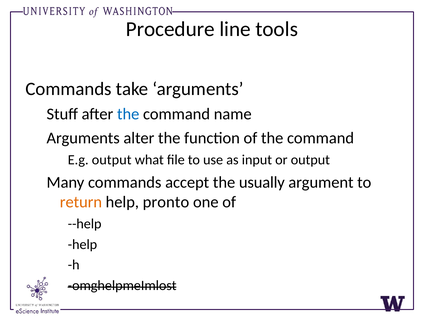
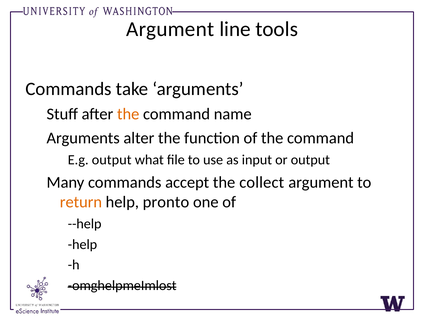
Procedure at (170, 29): Procedure -> Argument
the at (128, 114) colour: blue -> orange
usually: usually -> collect
